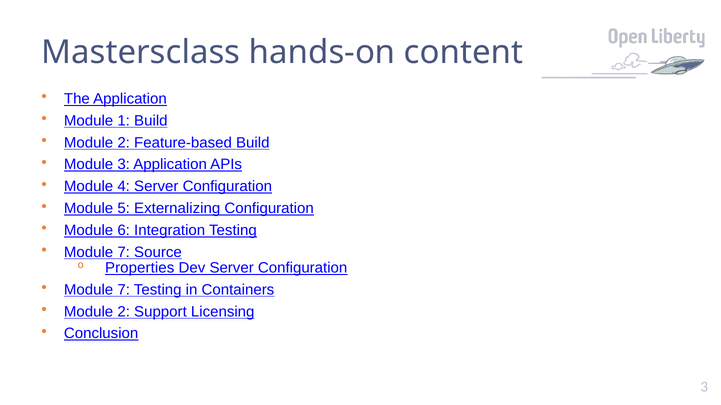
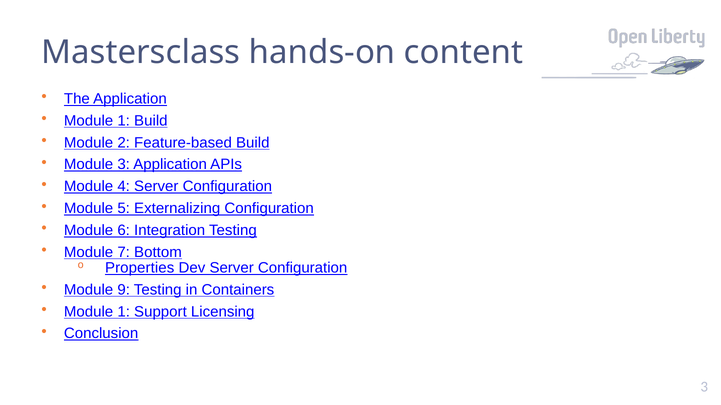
Source: Source -> Bottom
7 at (124, 290): 7 -> 9
2 at (124, 312): 2 -> 1
